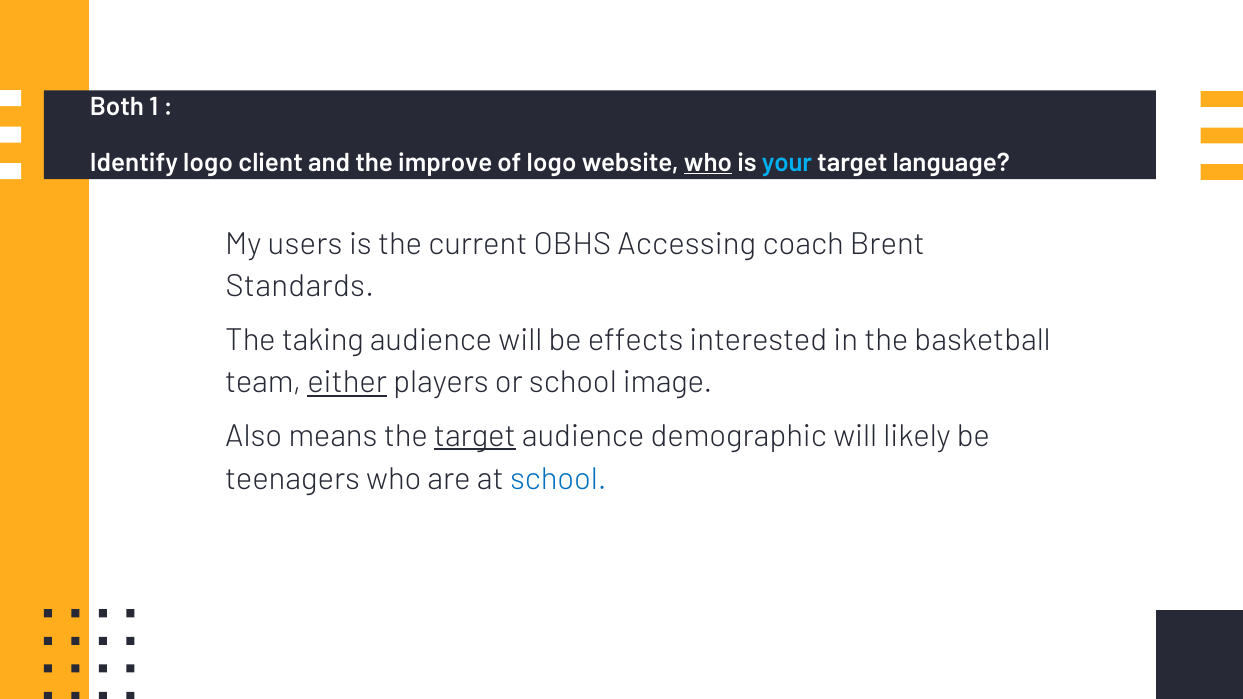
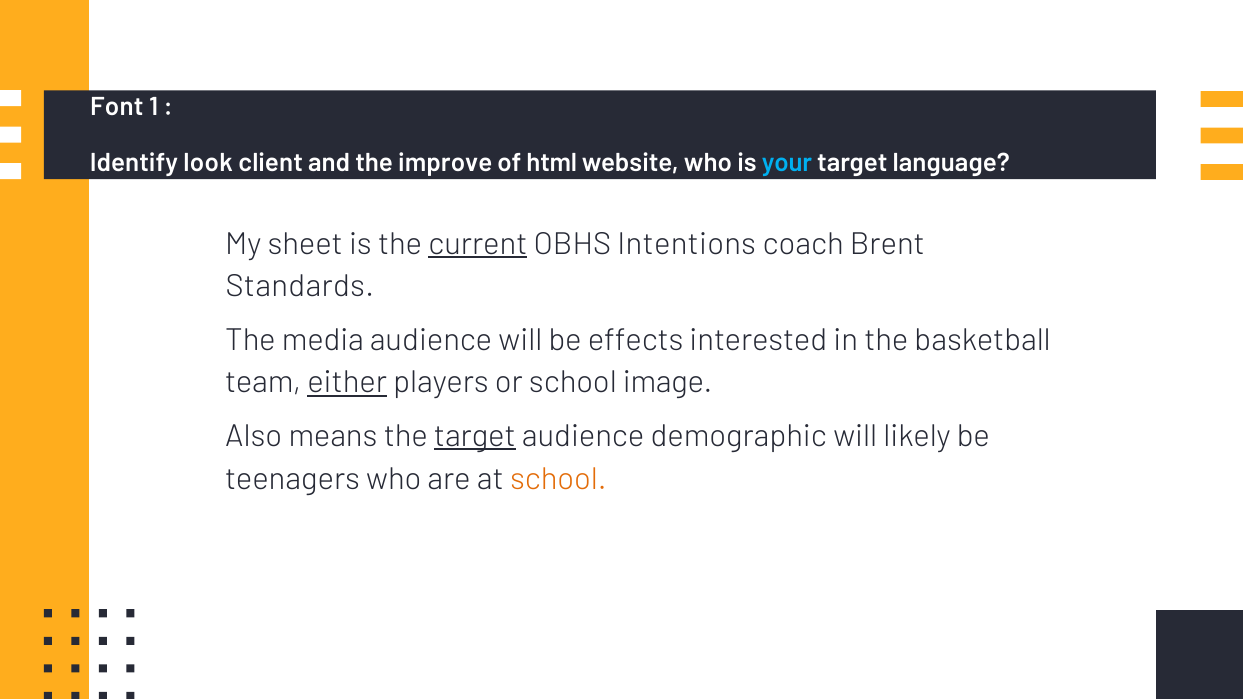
Both: Both -> Font
Identify logo: logo -> look
of logo: logo -> html
who at (708, 163) underline: present -> none
users: users -> sheet
current underline: none -> present
Accessing: Accessing -> Intentions
taking: taking -> media
school at (558, 479) colour: blue -> orange
